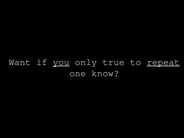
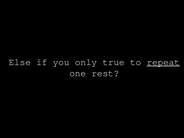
Want: Want -> Else
you underline: present -> none
know: know -> rest
